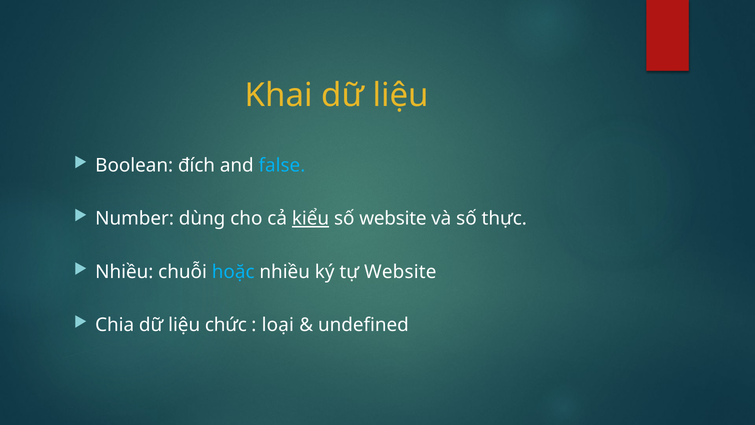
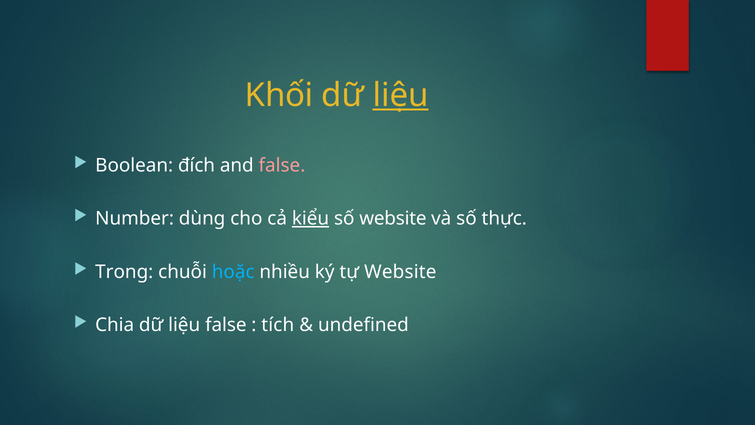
Khai: Khai -> Khối
liệu at (401, 95) underline: none -> present
false at (282, 165) colour: light blue -> pink
Nhiều at (124, 272): Nhiều -> Trong
liệu chức: chức -> false
loại: loại -> tích
